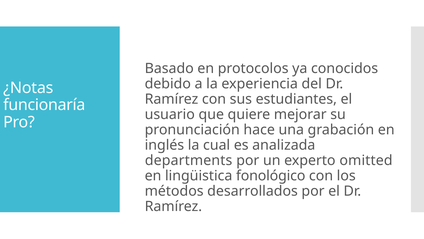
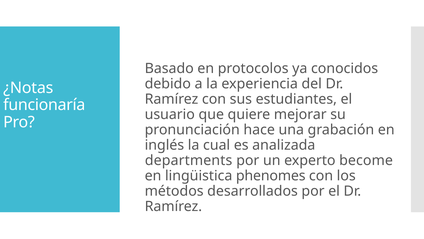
omitted: omitted -> become
fonológico: fonológico -> phenomes
